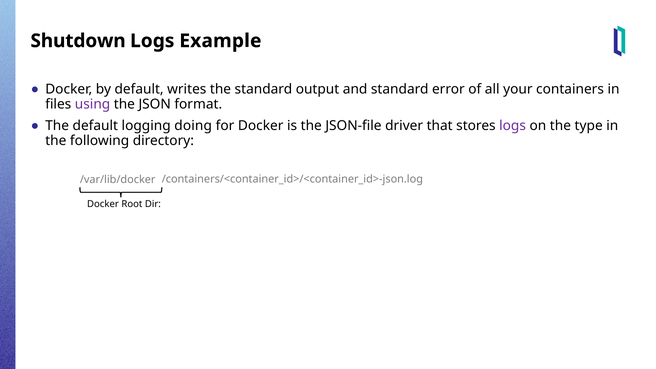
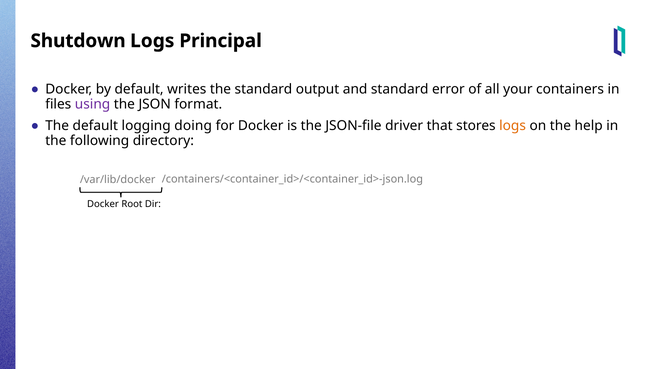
Example: Example -> Principal
logs at (513, 126) colour: purple -> orange
type: type -> help
